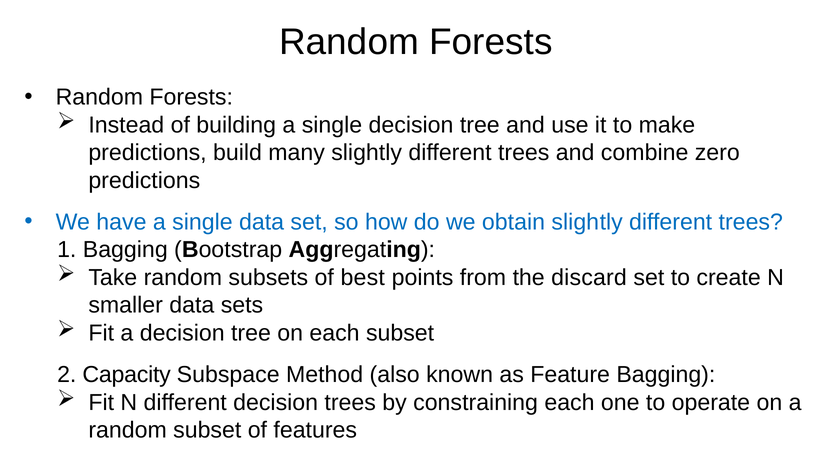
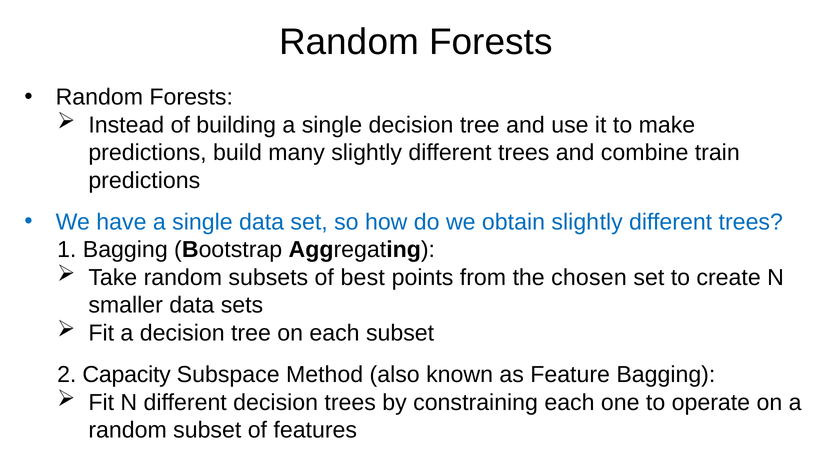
zero: zero -> train
discard: discard -> chosen
